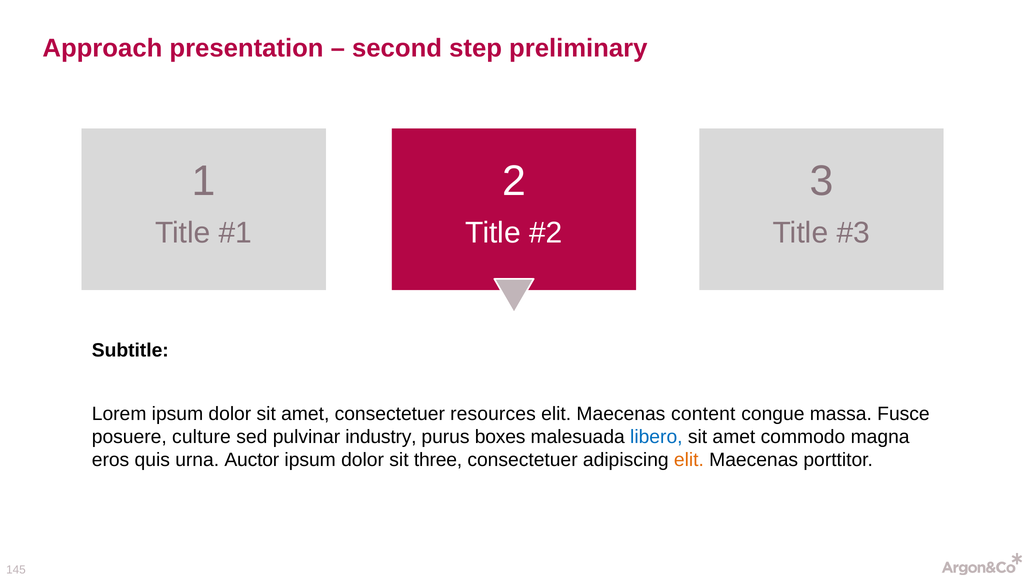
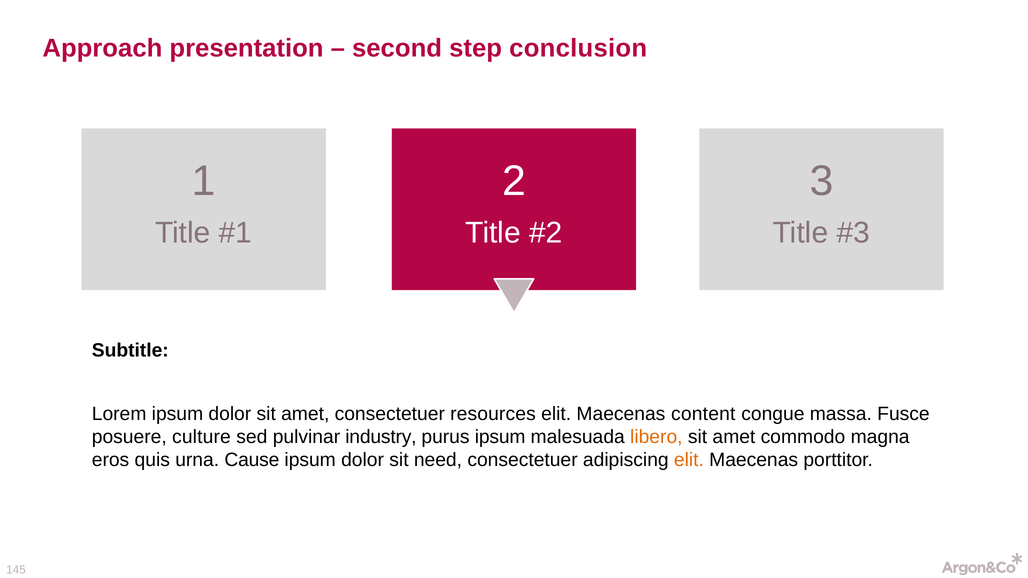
preliminary: preliminary -> conclusion
purus boxes: boxes -> ipsum
libero colour: blue -> orange
Auctor: Auctor -> Cause
three: three -> need
